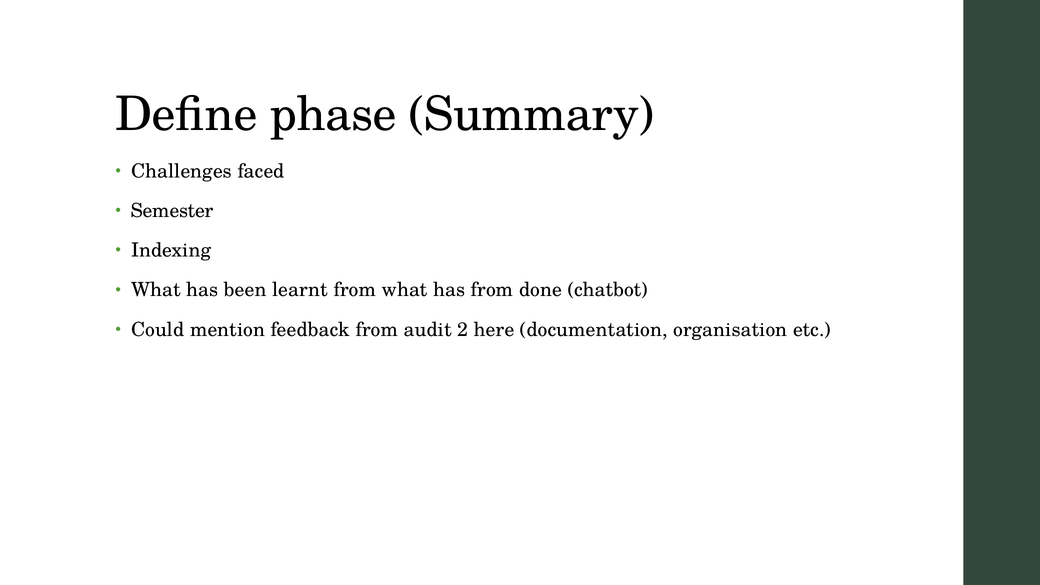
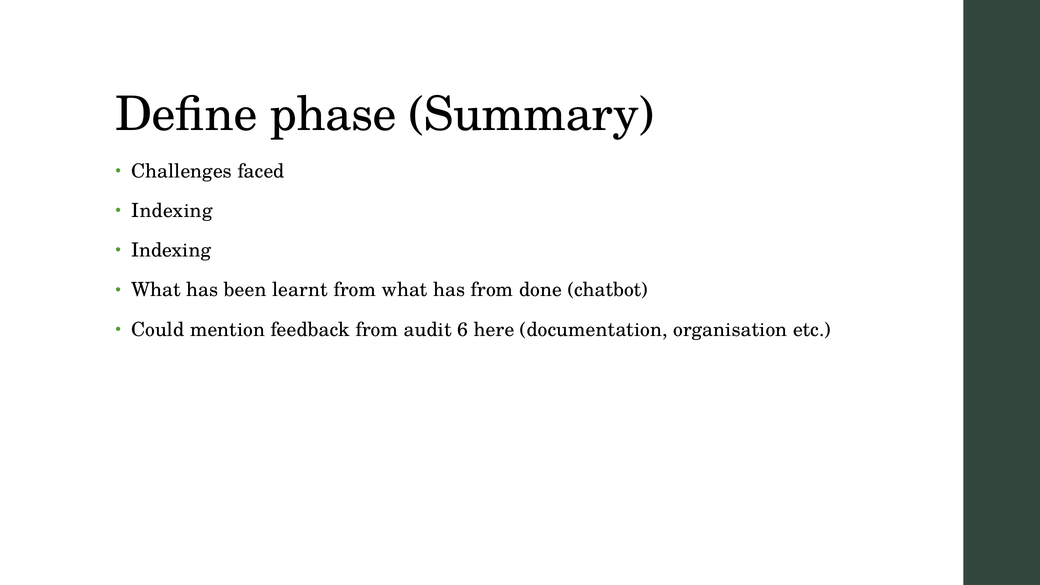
Semester at (172, 211): Semester -> Indexing
2: 2 -> 6
